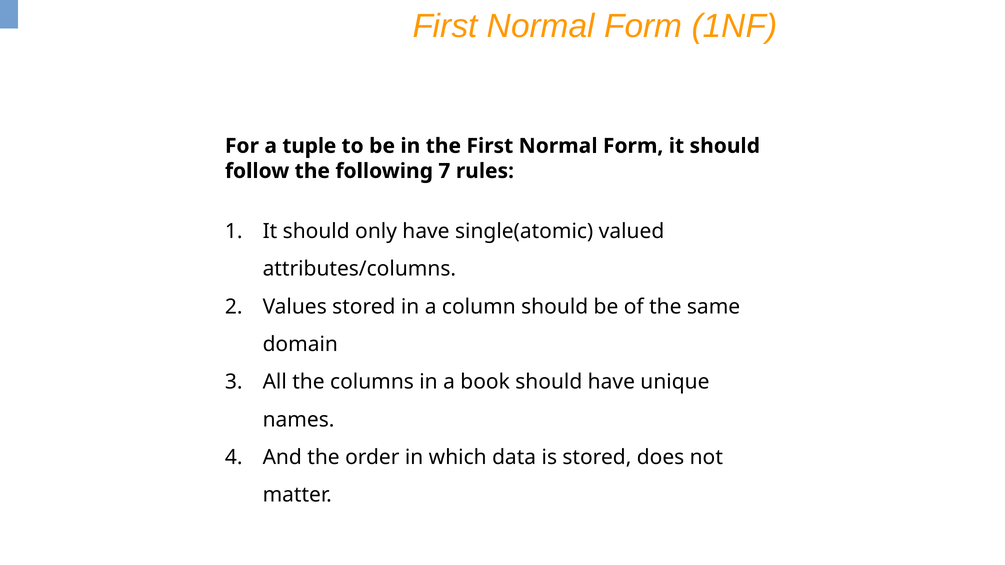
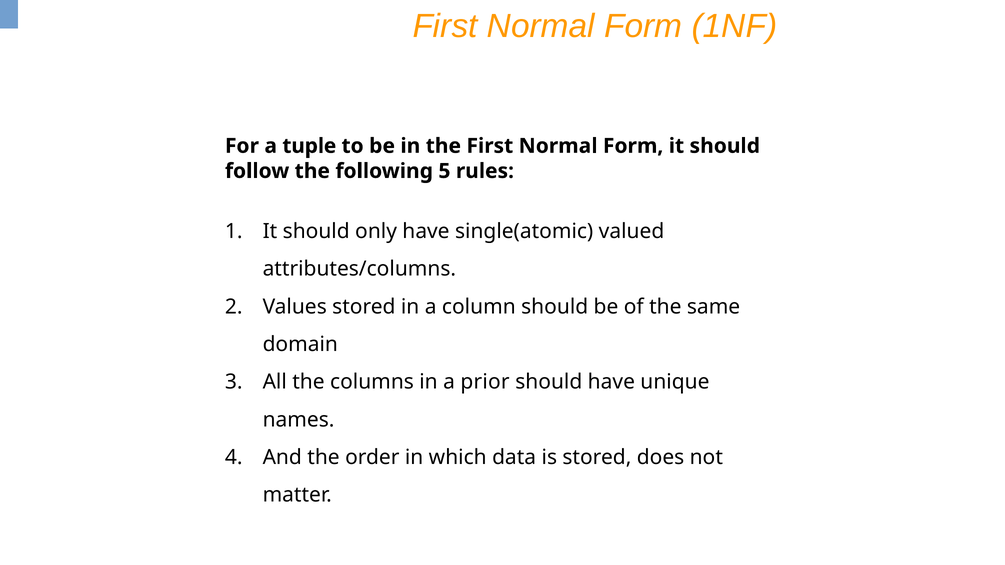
7: 7 -> 5
book: book -> prior
